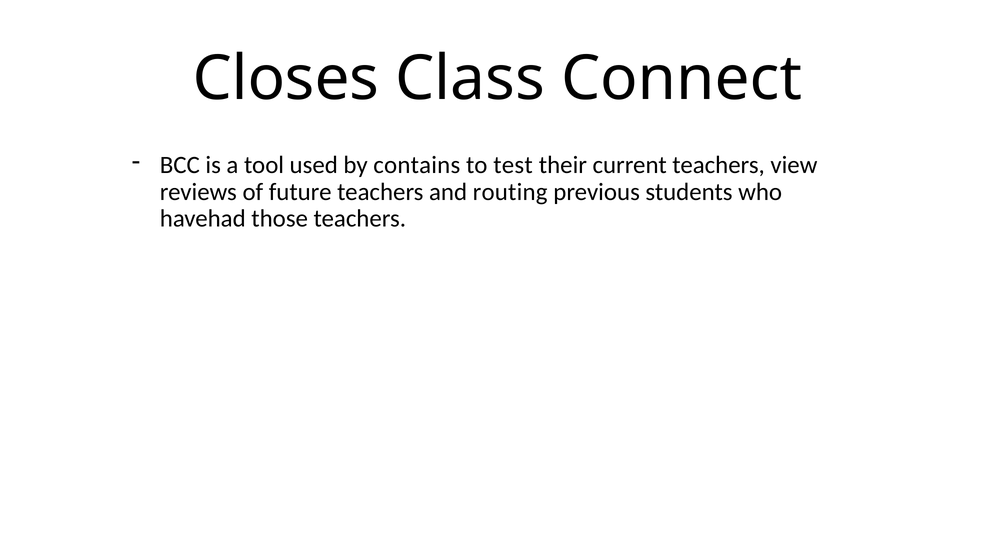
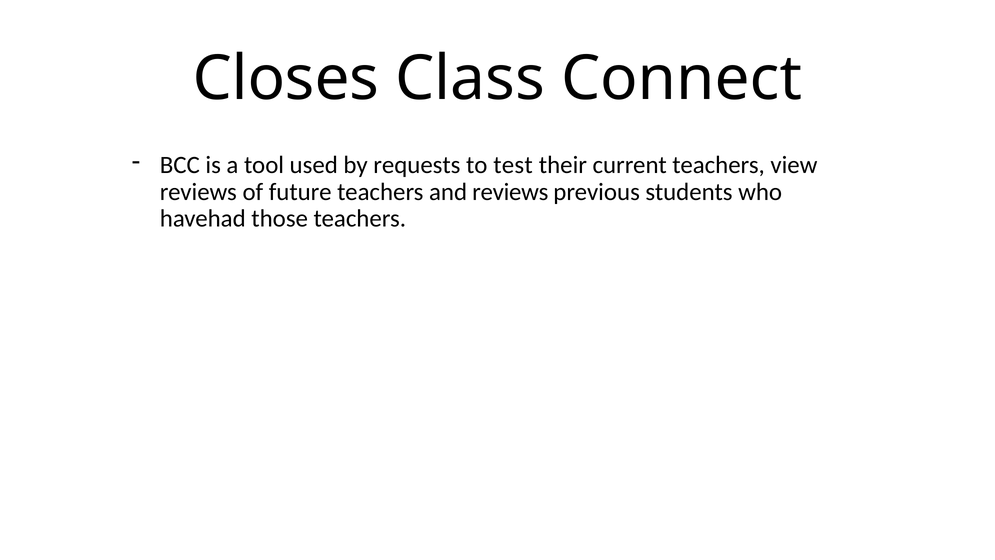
contains: contains -> requests
and routing: routing -> reviews
